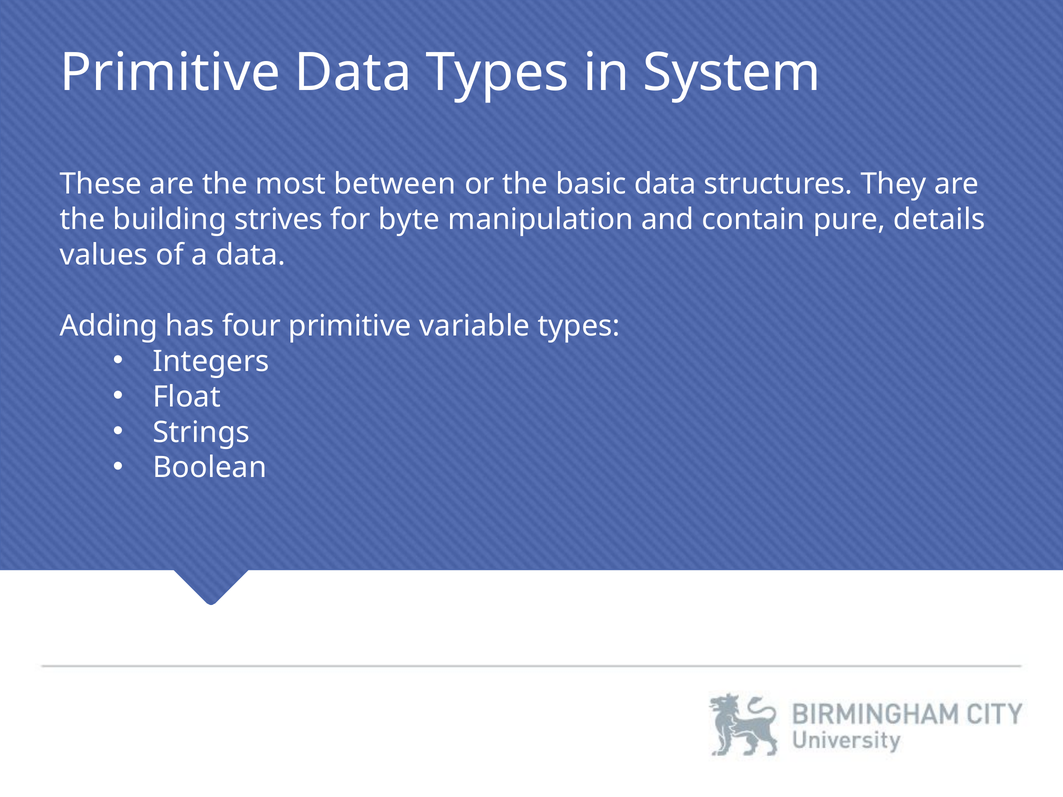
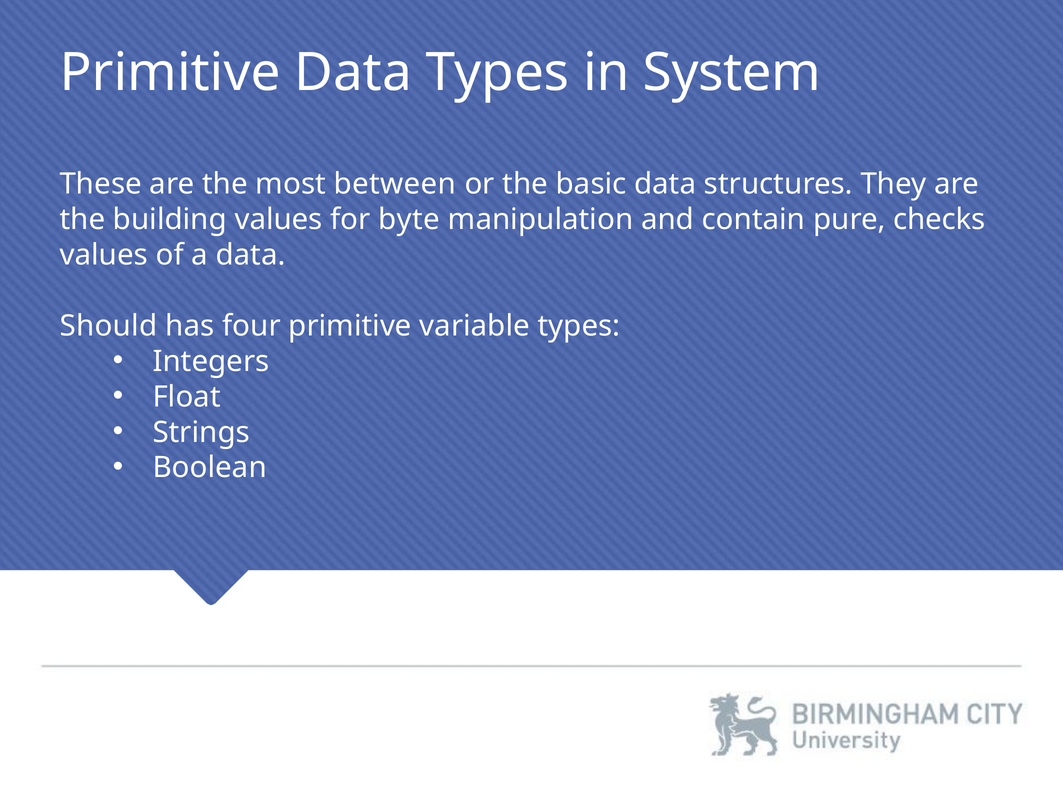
building strives: strives -> values
details: details -> checks
Adding: Adding -> Should
